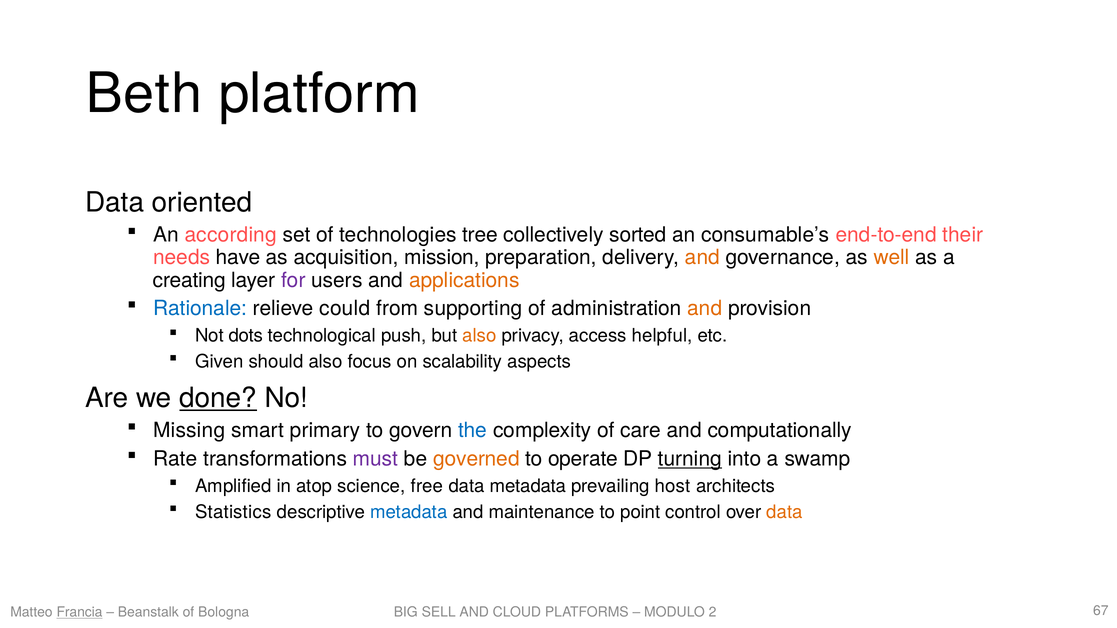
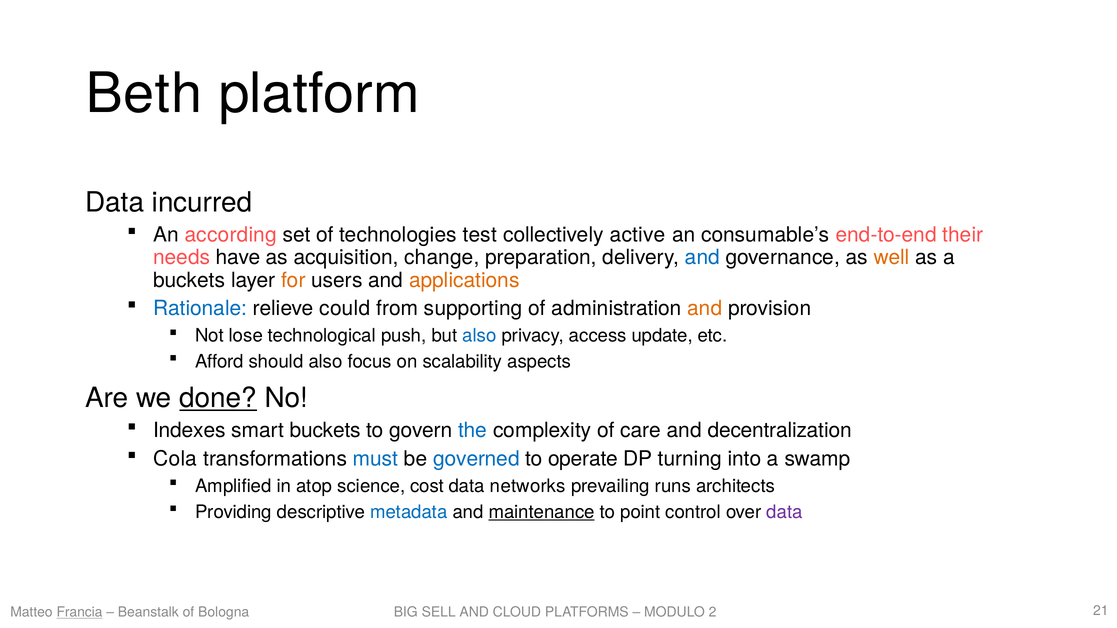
oriented: oriented -> incurred
tree: tree -> test
sorted: sorted -> active
mission: mission -> change
and at (702, 258) colour: orange -> blue
creating at (189, 280): creating -> buckets
for colour: purple -> orange
dots: dots -> lose
also at (479, 336) colour: orange -> blue
helpful: helpful -> update
Given: Given -> Afford
Missing: Missing -> Indexes
smart primary: primary -> buckets
computationally: computationally -> decentralization
Rate: Rate -> Cola
must colour: purple -> blue
governed colour: orange -> blue
turning underline: present -> none
free: free -> cost
data metadata: metadata -> networks
host: host -> runs
Statistics: Statistics -> Providing
maintenance underline: none -> present
data at (785, 512) colour: orange -> purple
67: 67 -> 21
